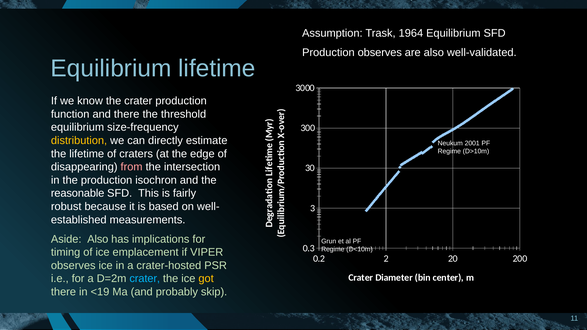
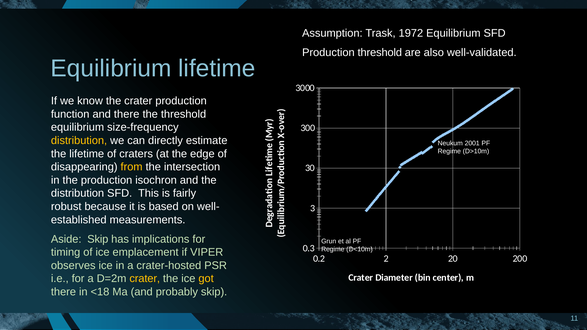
1964: 1964 -> 1972
Production observes: observes -> threshold
from colour: pink -> yellow
reasonable at (78, 193): reasonable -> distribution
Aside Also: Also -> Skip
crater at (145, 279) colour: light blue -> yellow
<19: <19 -> <18
